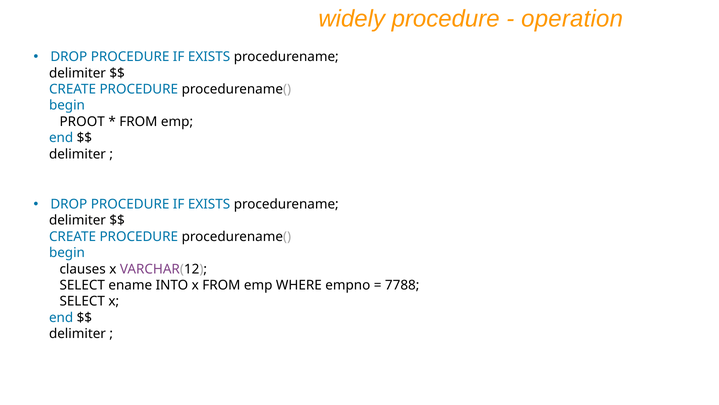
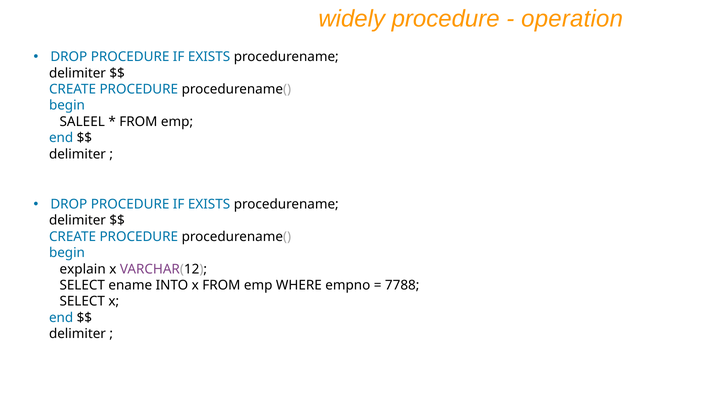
PROOT: PROOT -> SALEEL
clauses: clauses -> explain
